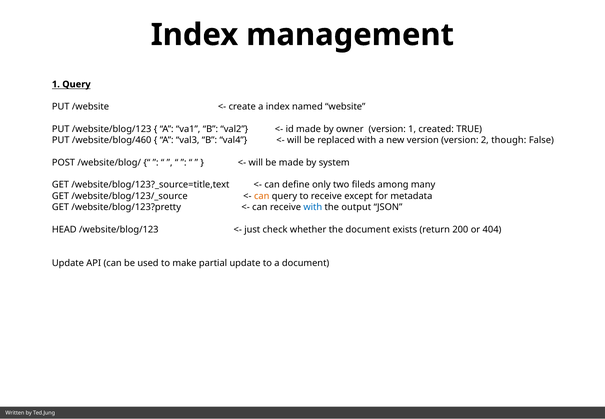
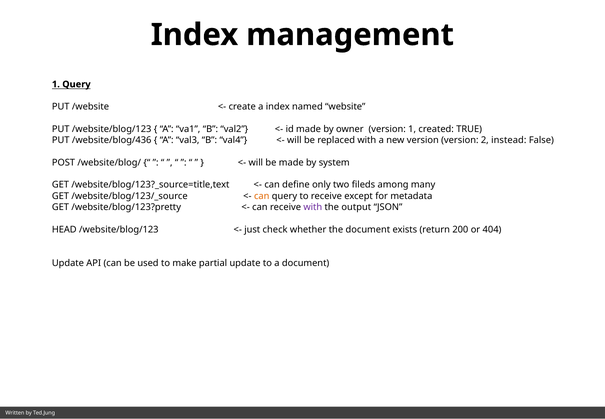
/website/blog/460: /website/blog/460 -> /website/blog/436
though: though -> instead
with at (313, 207) colour: blue -> purple
